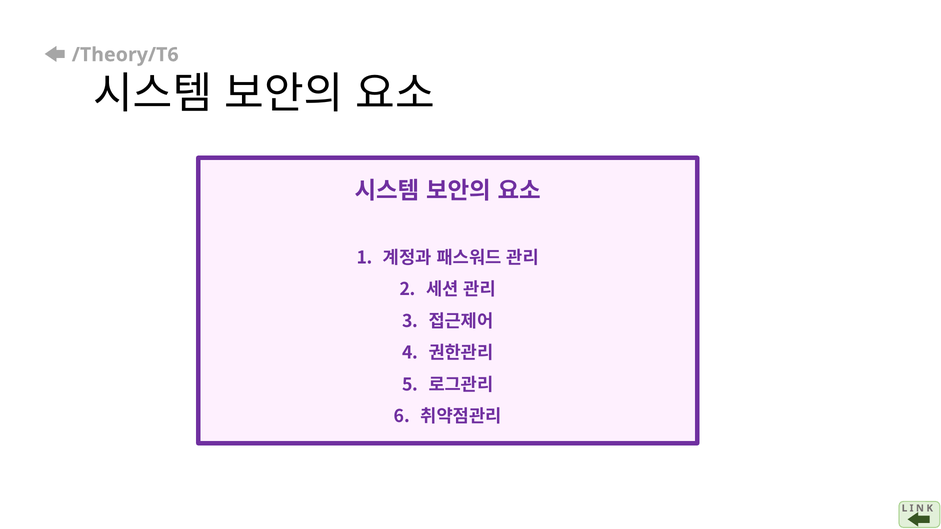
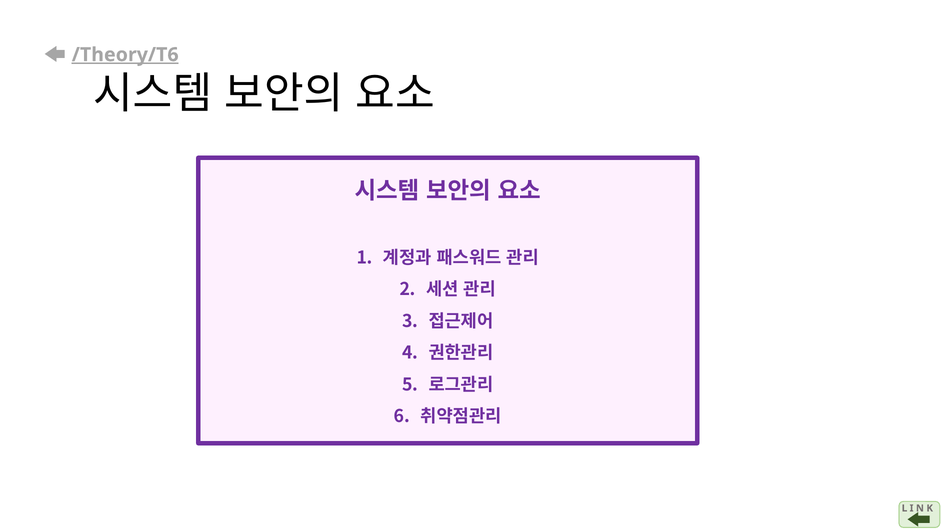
/Theory/T6 underline: none -> present
